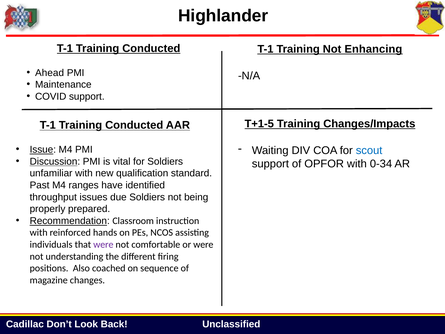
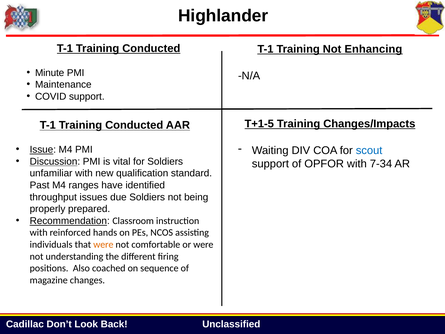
Ahead: Ahead -> Minute
0-34: 0-34 -> 7-34
were at (103, 244) colour: purple -> orange
